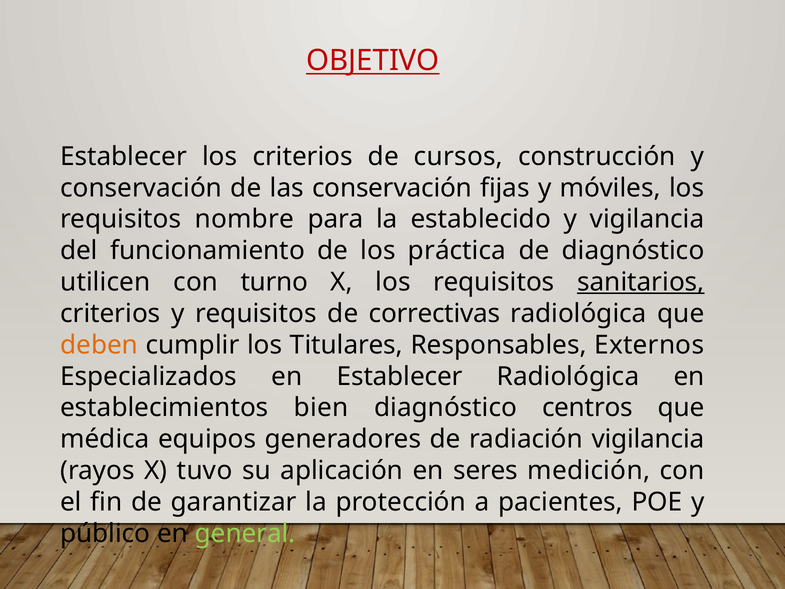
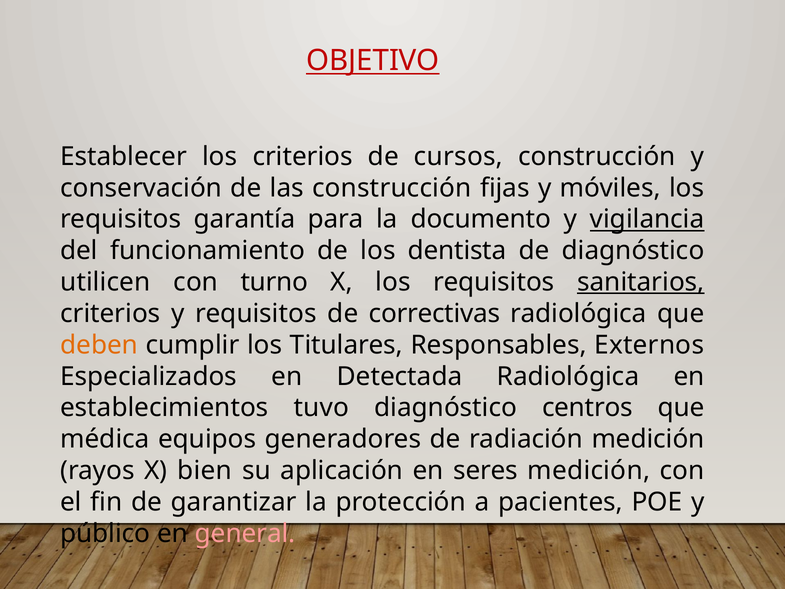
las conservación: conservación -> construcción
nombre: nombre -> garantía
establecido: establecido -> documento
vigilancia at (647, 219) underline: none -> present
práctica: práctica -> dentista
en Establecer: Establecer -> Detectada
bien: bien -> tuvo
radiación vigilancia: vigilancia -> medición
tuvo: tuvo -> bien
general colour: light green -> pink
